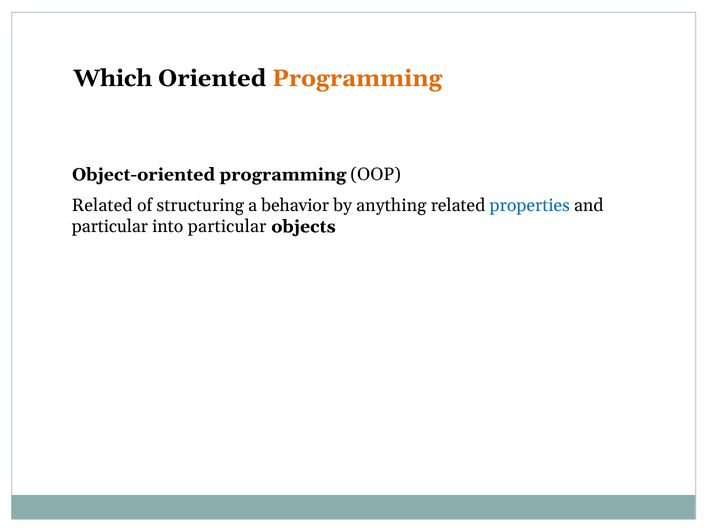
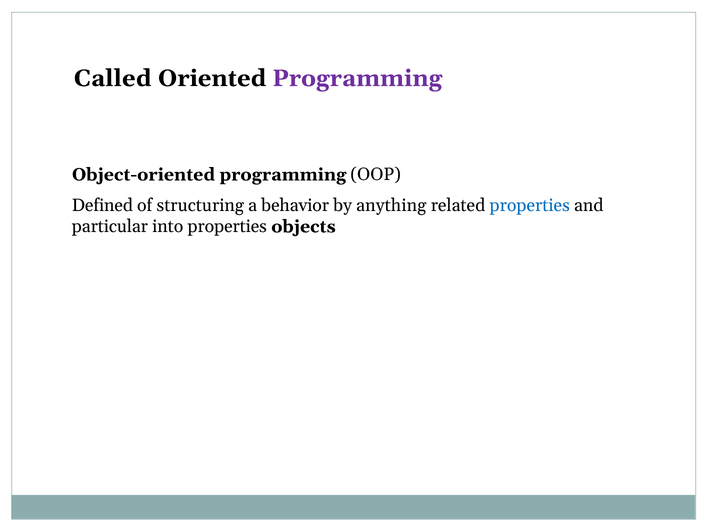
Which: Which -> Called
Programming at (357, 78) colour: orange -> purple
Related at (102, 205): Related -> Defined
into particular: particular -> properties
